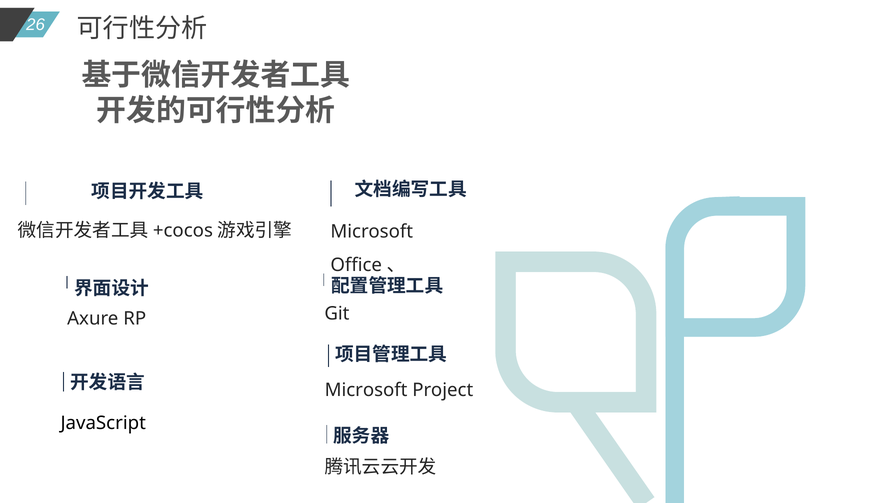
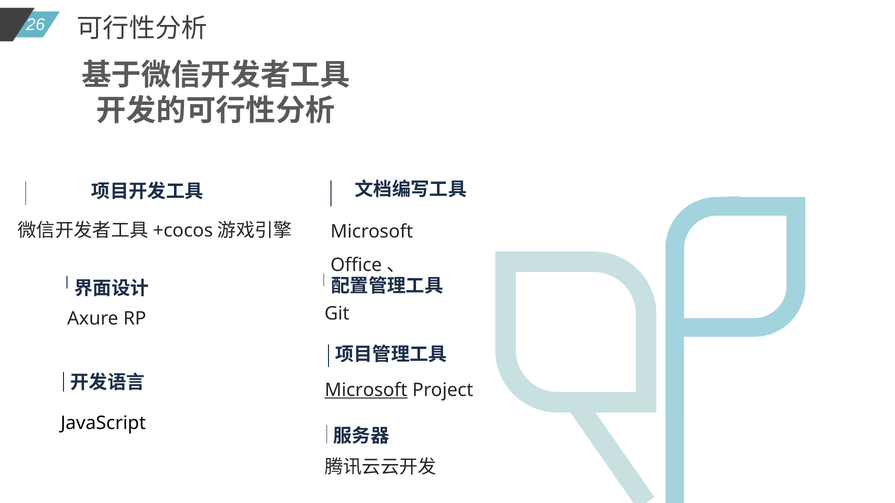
Microsoft at (366, 390) underline: none -> present
